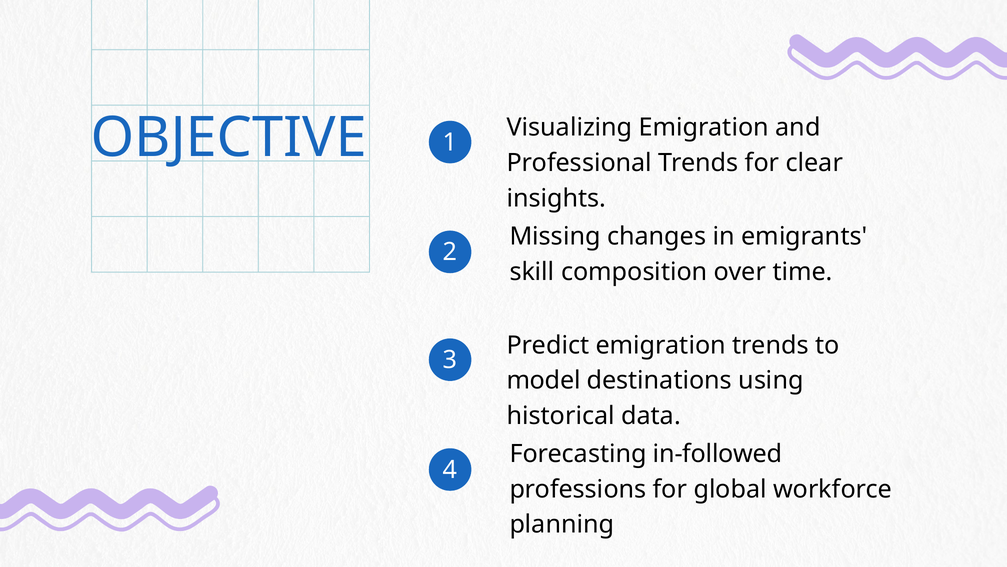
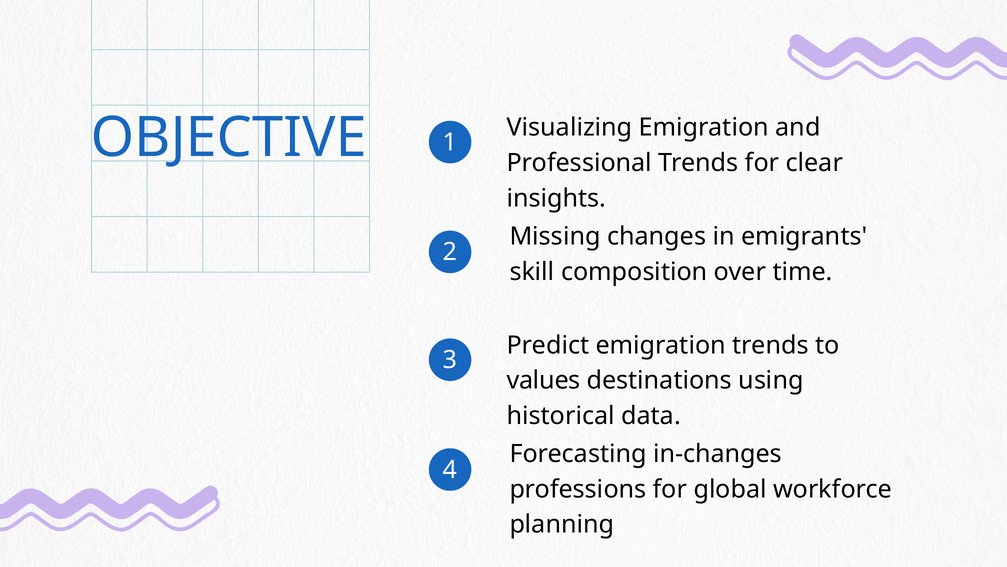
model: model -> values
in-followed: in-followed -> in-changes
